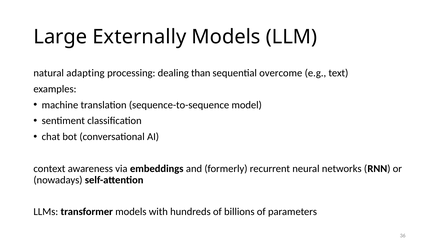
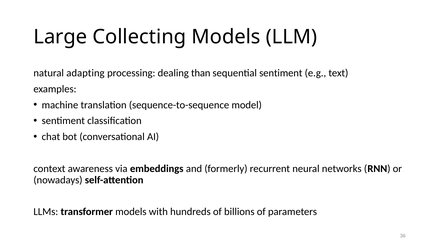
Externally: Externally -> Collecting
sequential overcome: overcome -> sentiment
